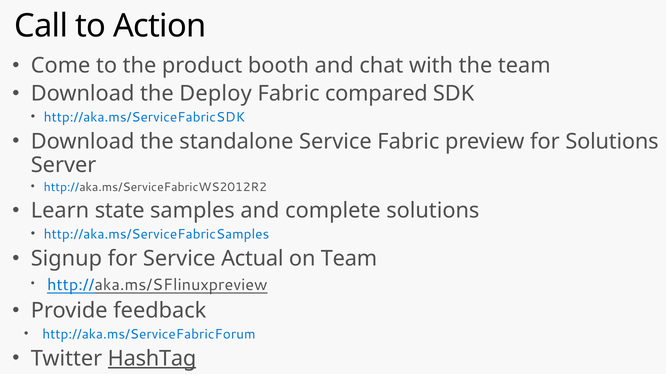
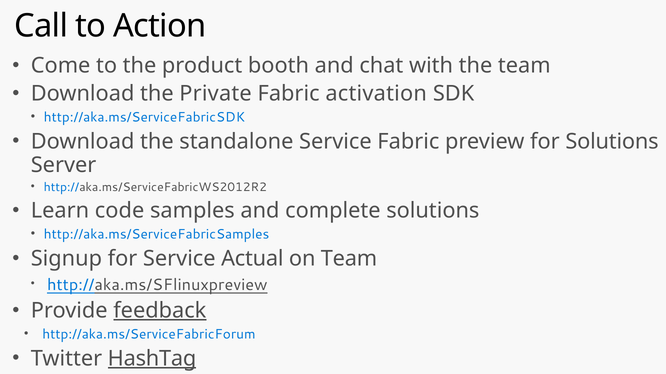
Deploy: Deploy -> Private
compared: compared -> activation
state: state -> code
feedback underline: none -> present
